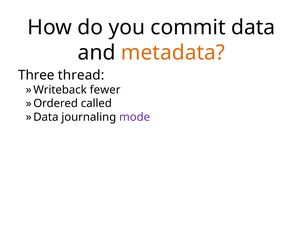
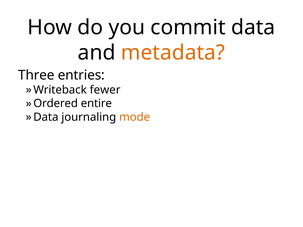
thread: thread -> entries
called: called -> entire
mode colour: purple -> orange
